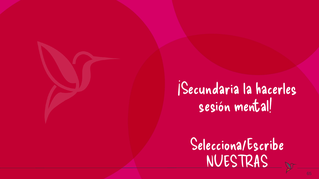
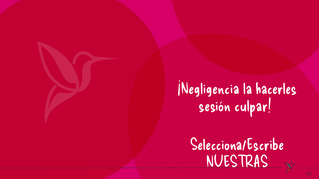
¡Secundaria: ¡Secundaria -> ¡Negligencia
mental: mental -> culpar
